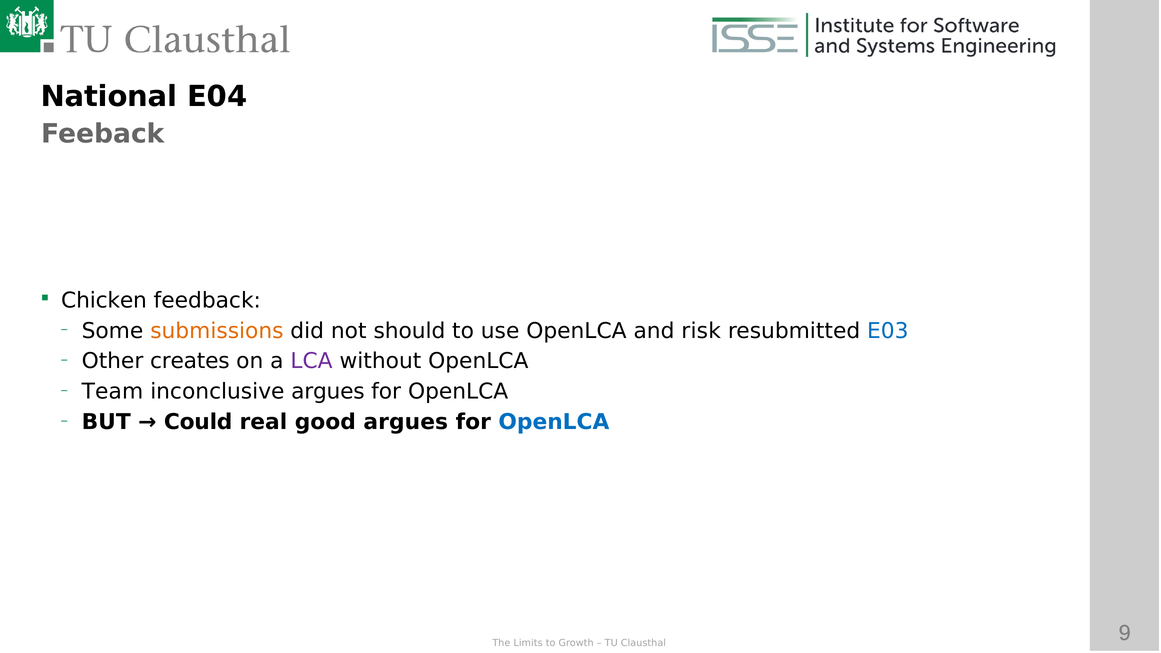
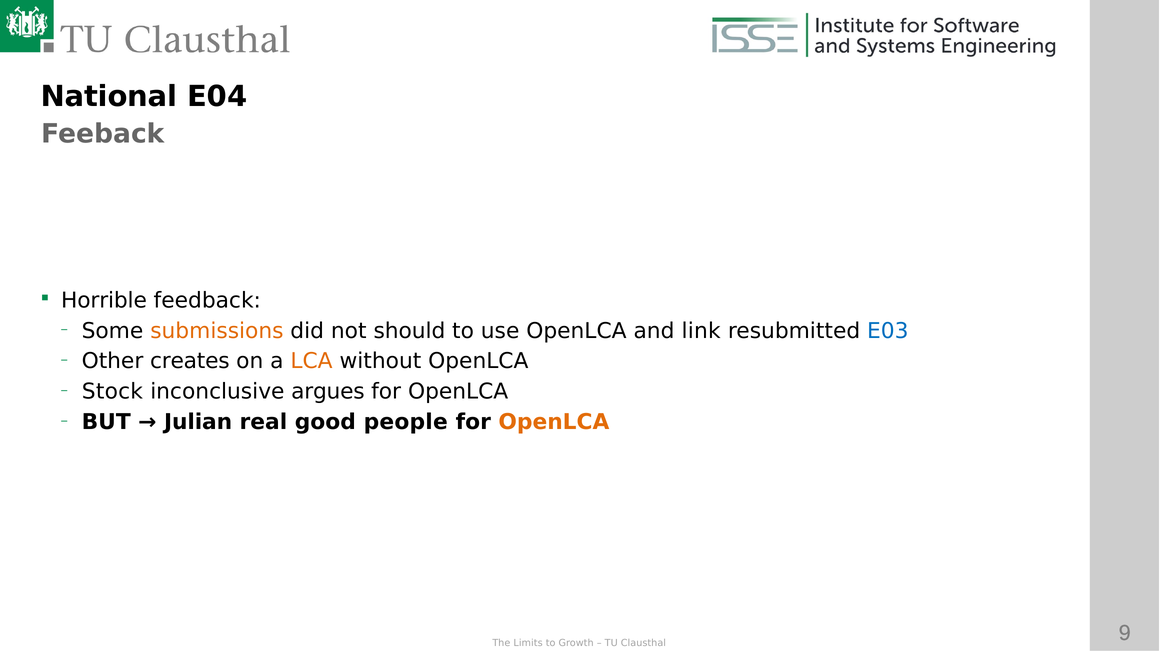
Chicken: Chicken -> Horrible
risk: risk -> link
LCA colour: purple -> orange
Team: Team -> Stock
Could: Could -> Julian
good argues: argues -> people
OpenLCA at (554, 422) colour: blue -> orange
